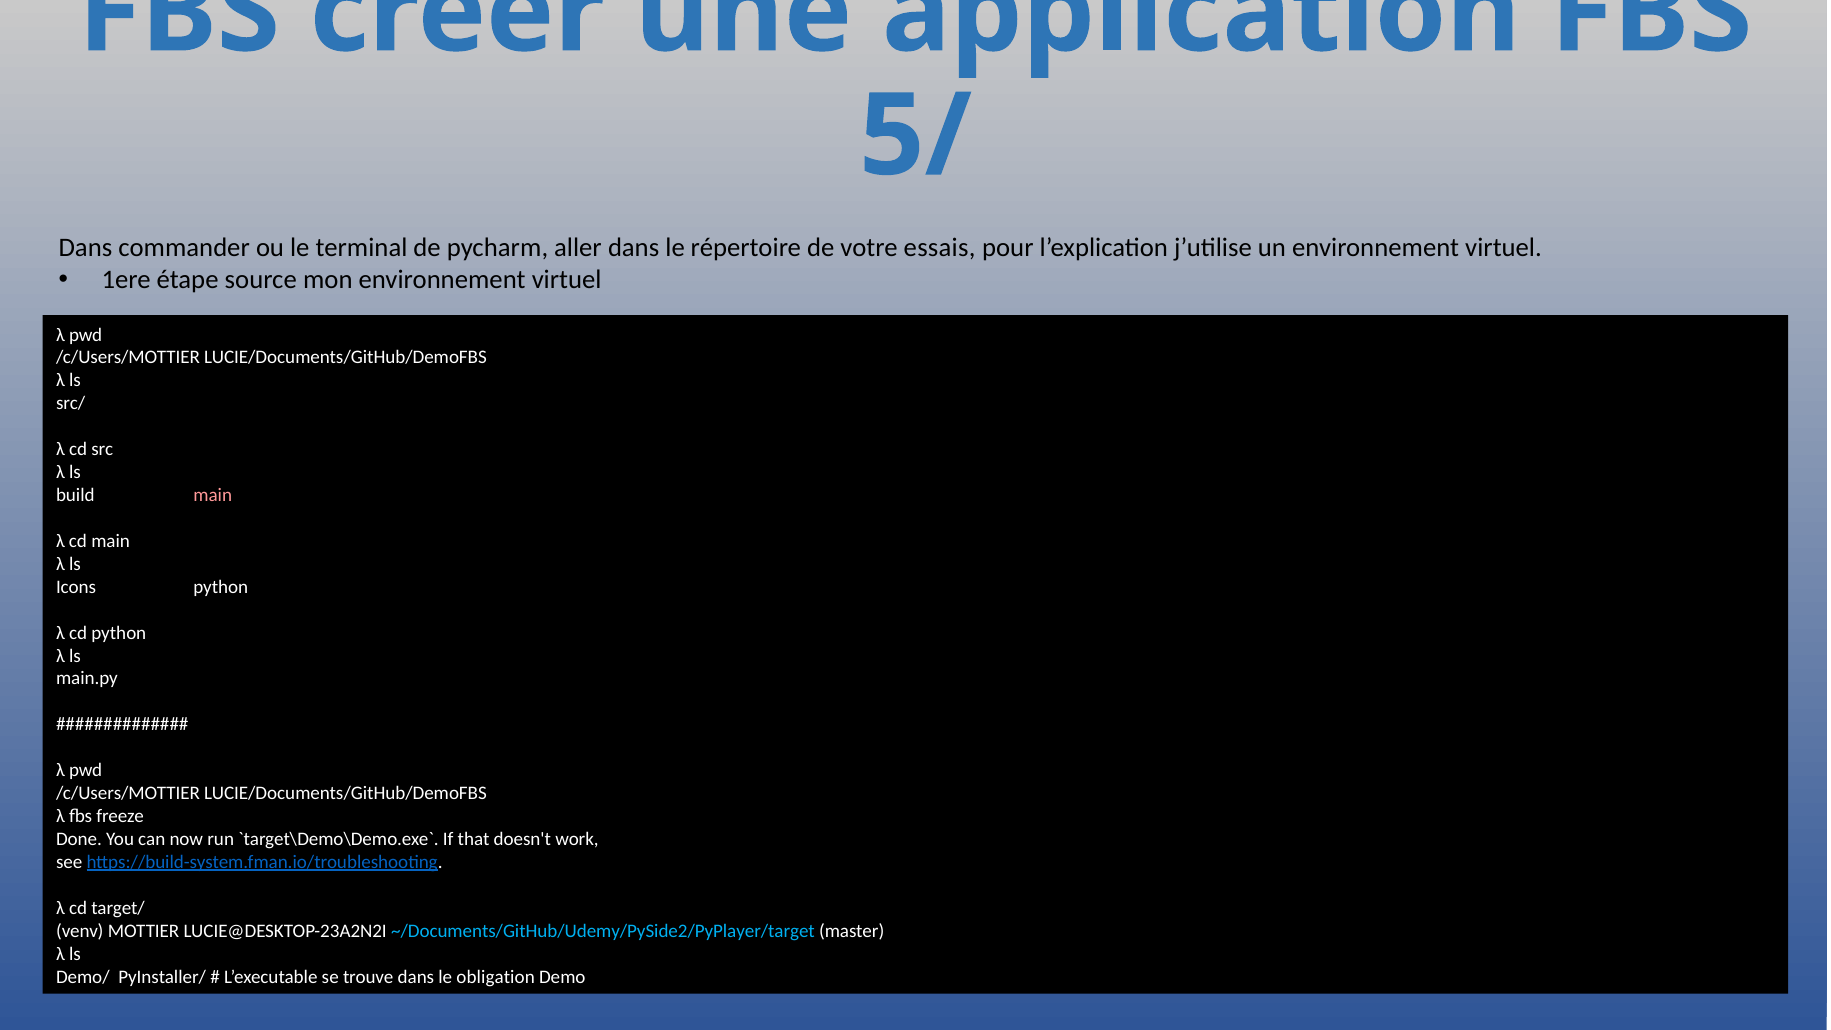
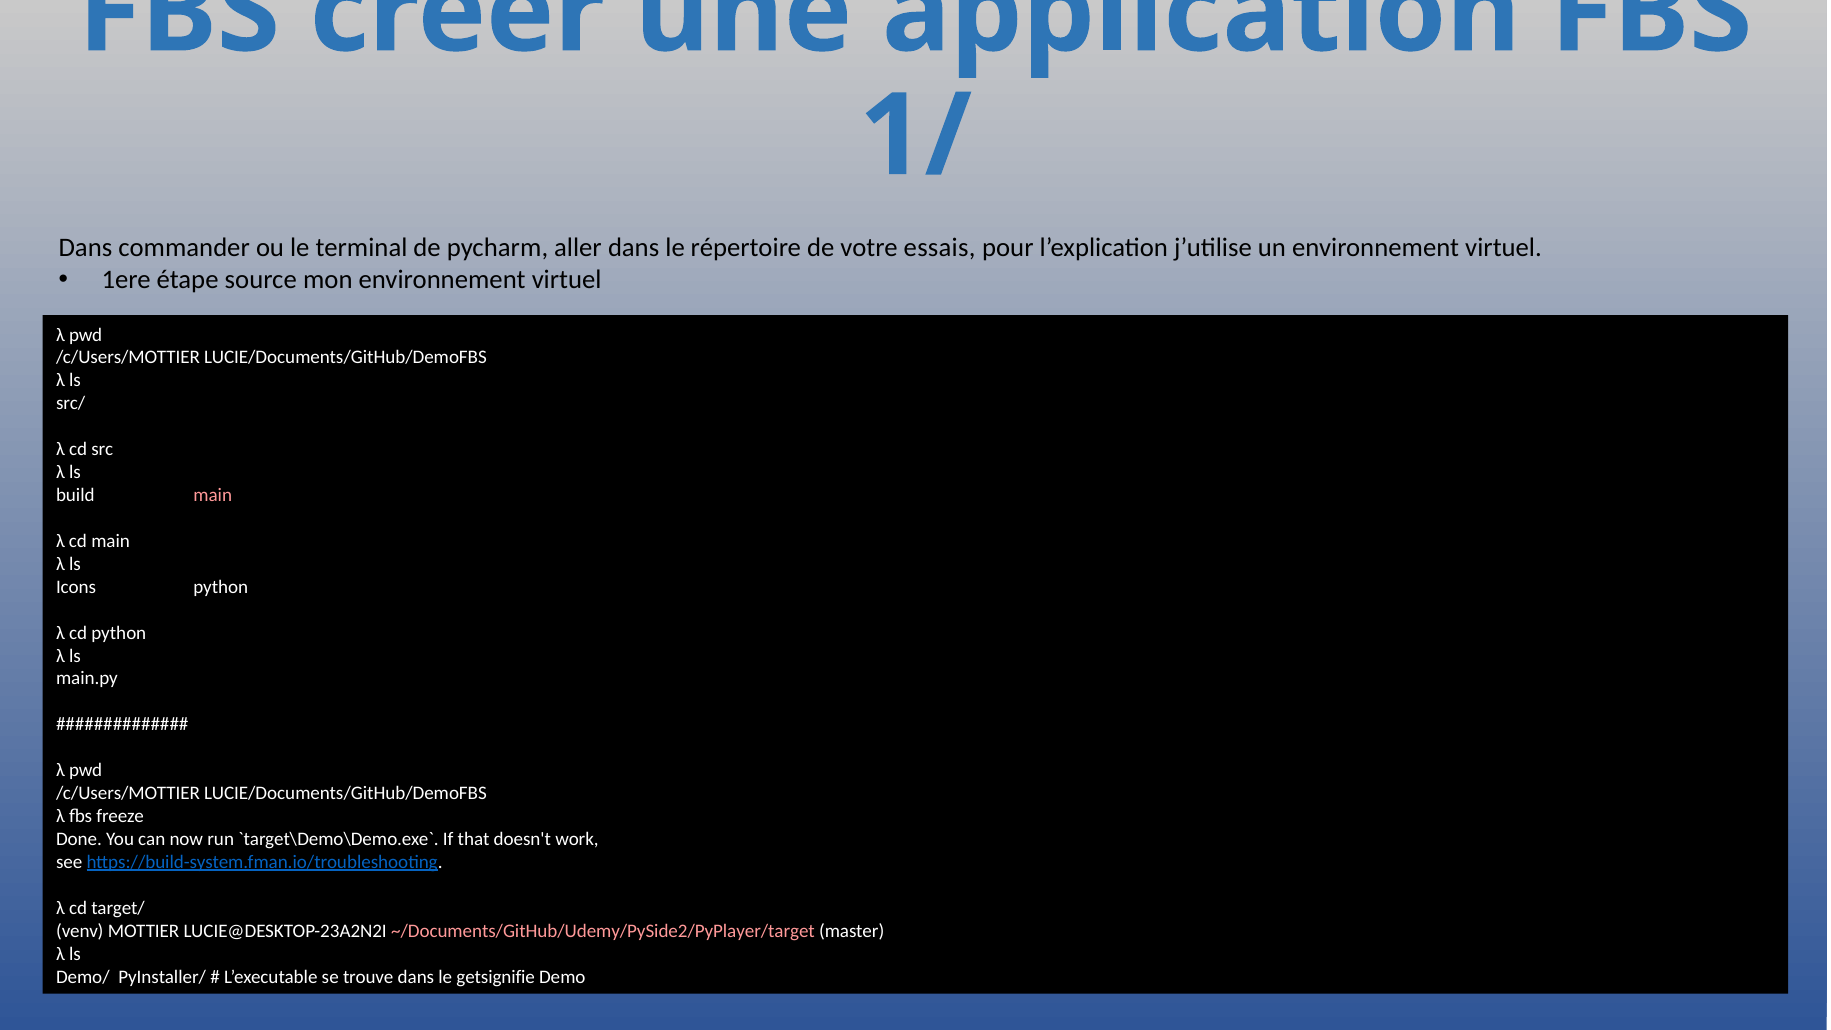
5/: 5/ -> 1/
~/Documents/GitHub/Udemy/PySide2/PyPlayer/target colour: light blue -> pink
obligation: obligation -> getsignifie
